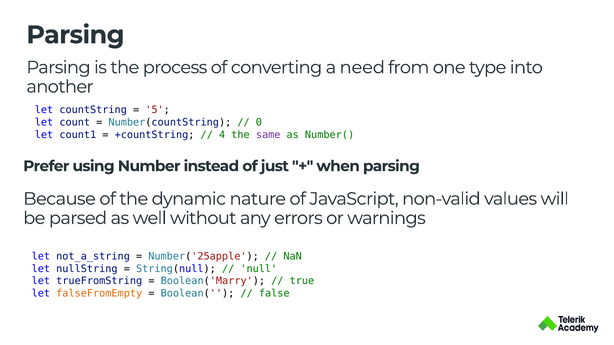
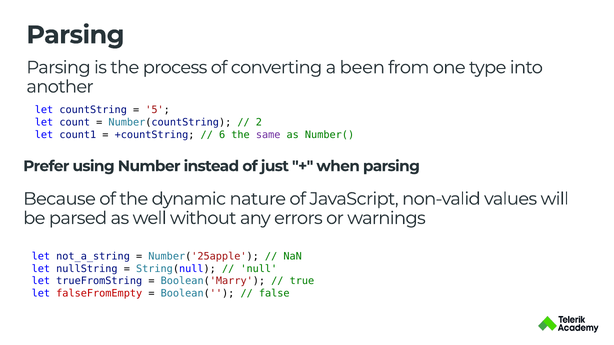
need: need -> been
0: 0 -> 2
4: 4 -> 6
falseFromEmpty colour: orange -> red
